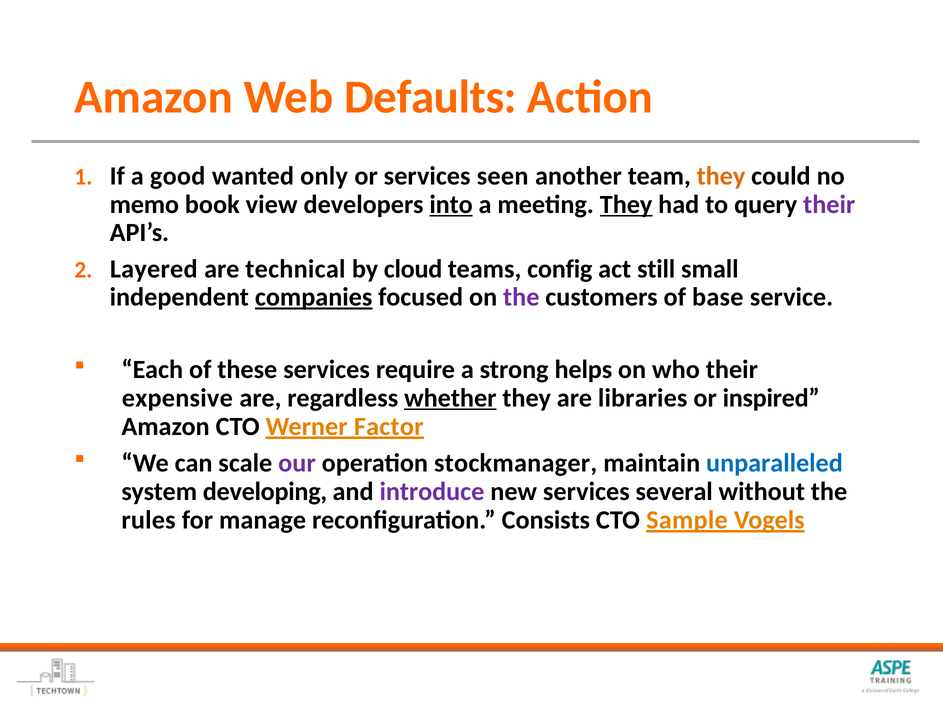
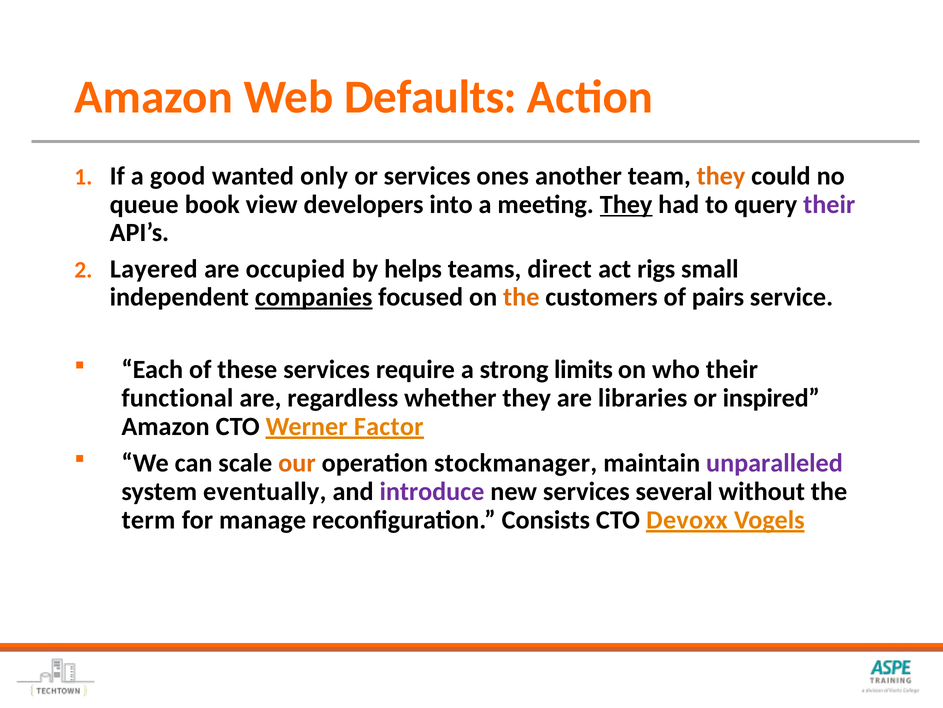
seen: seen -> ones
memo: memo -> queue
into underline: present -> none
technical: technical -> occupied
cloud: cloud -> helps
config: config -> direct
still: still -> rigs
the at (521, 297) colour: purple -> orange
base: base -> pairs
helps: helps -> limits
expensive: expensive -> functional
whether underline: present -> none
our colour: purple -> orange
unparalleled colour: blue -> purple
developing: developing -> eventually
rules: rules -> term
Sample: Sample -> Devoxx
